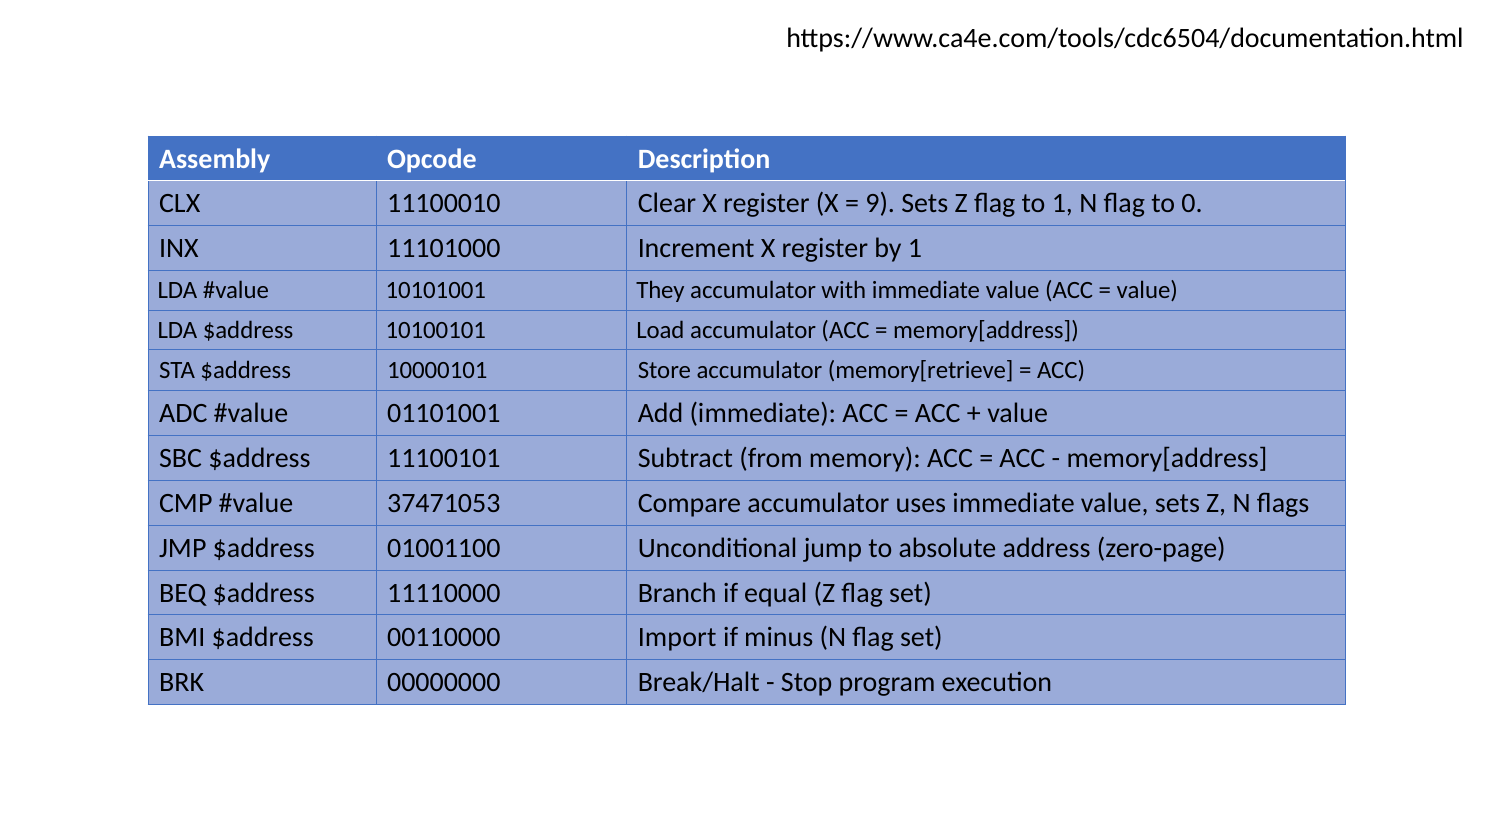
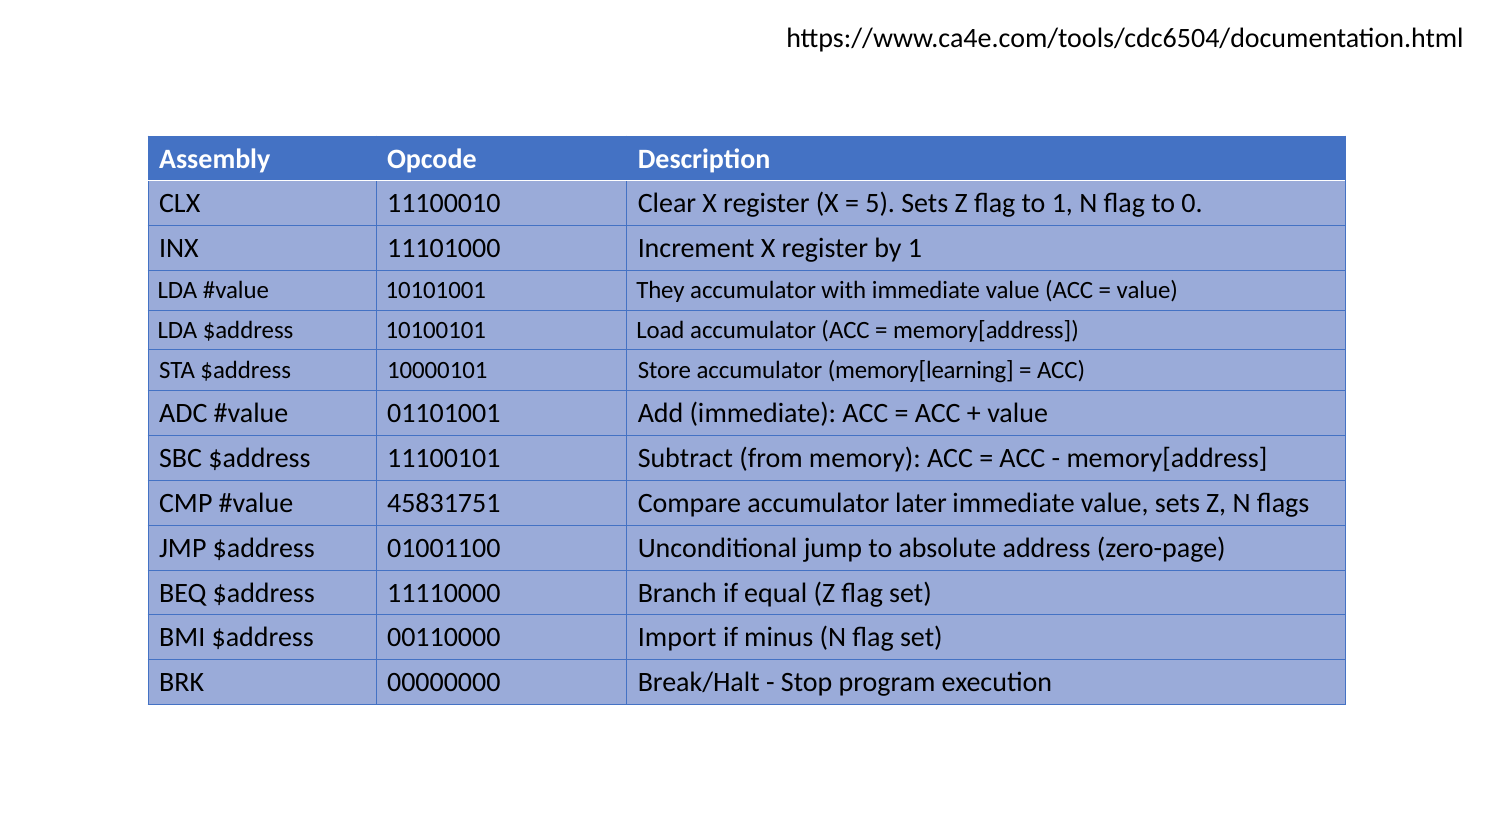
9: 9 -> 5
memory[retrieve: memory[retrieve -> memory[learning
37471053: 37471053 -> 45831751
uses: uses -> later
